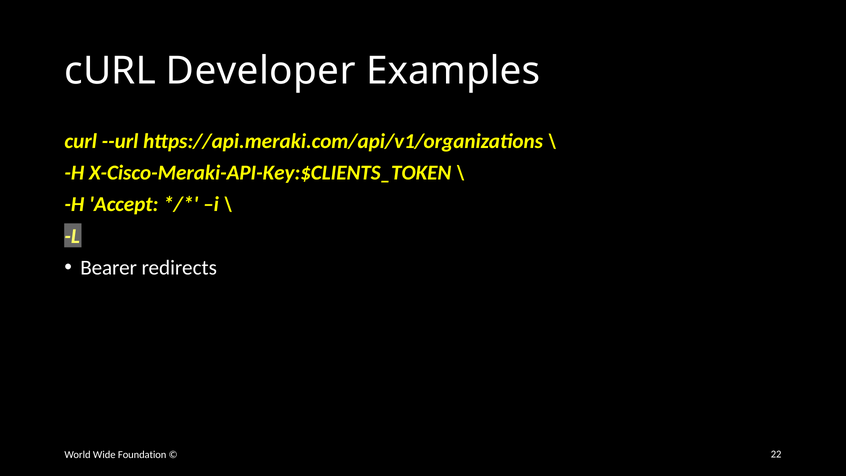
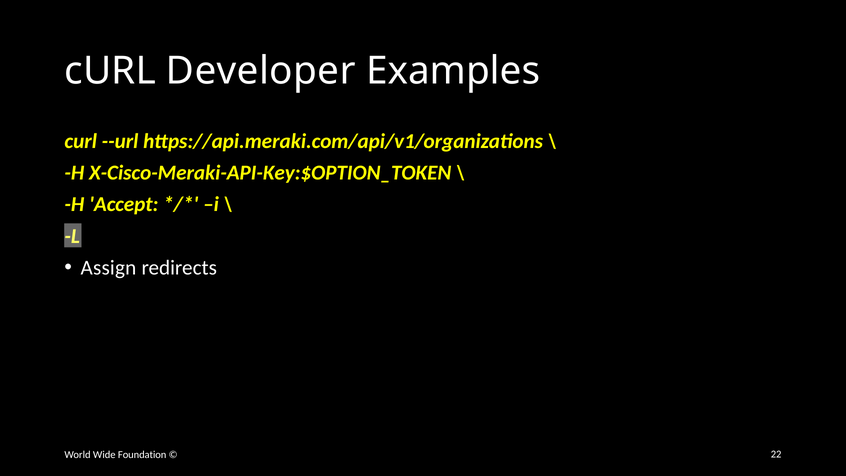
X-Cisco-Meraki-API-Key:$CLIENTS_TOKEN: X-Cisco-Meraki-API-Key:$CLIENTS_TOKEN -> X-Cisco-Meraki-API-Key:$OPTION_TOKEN
Bearer: Bearer -> Assign
